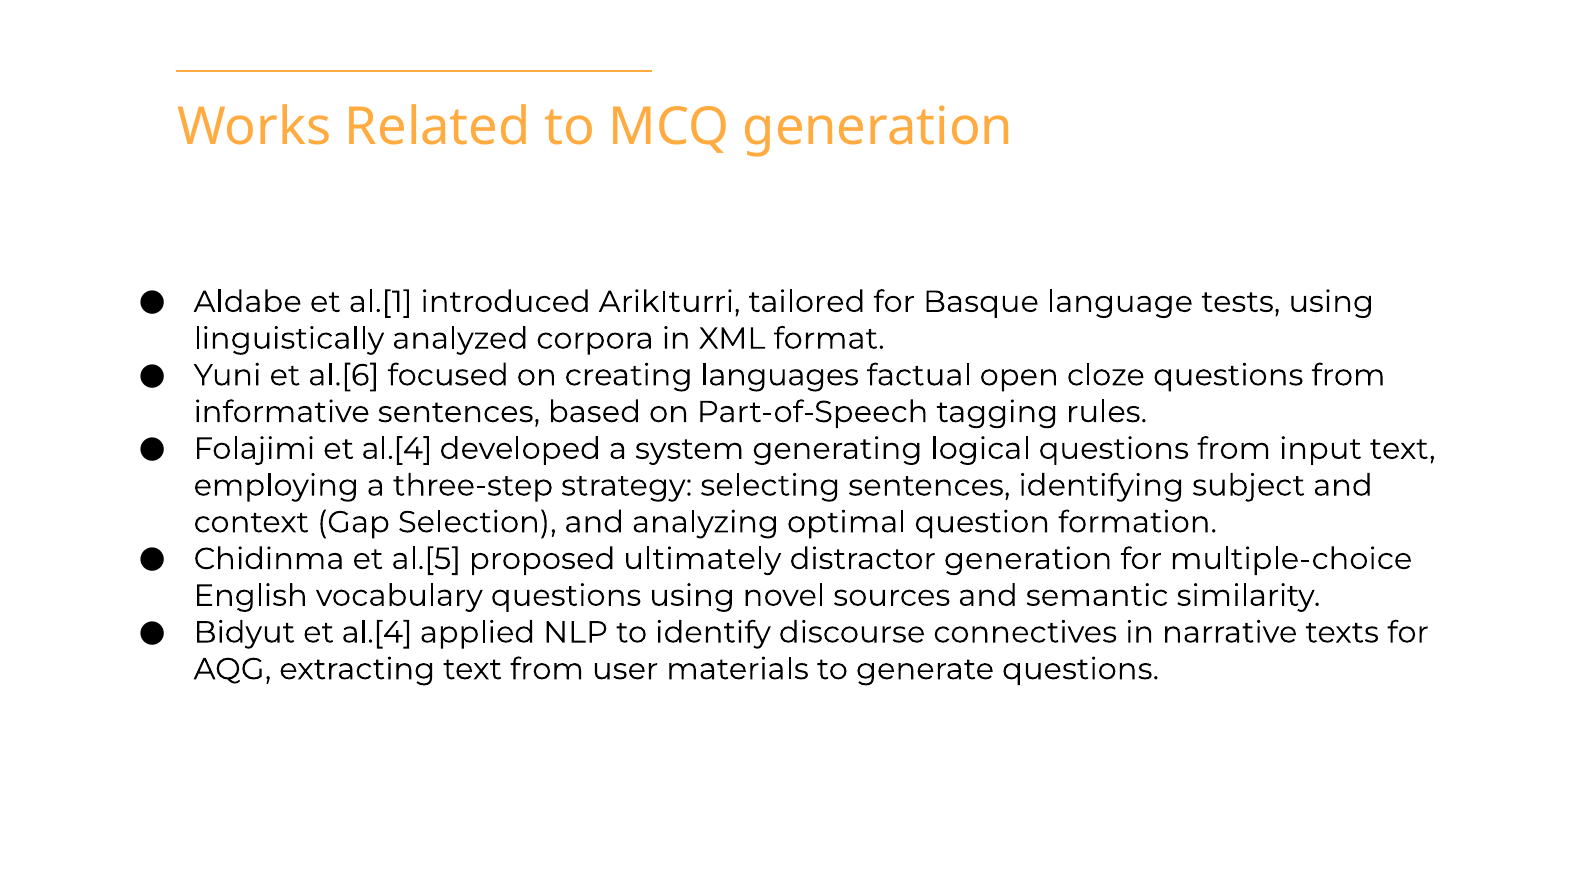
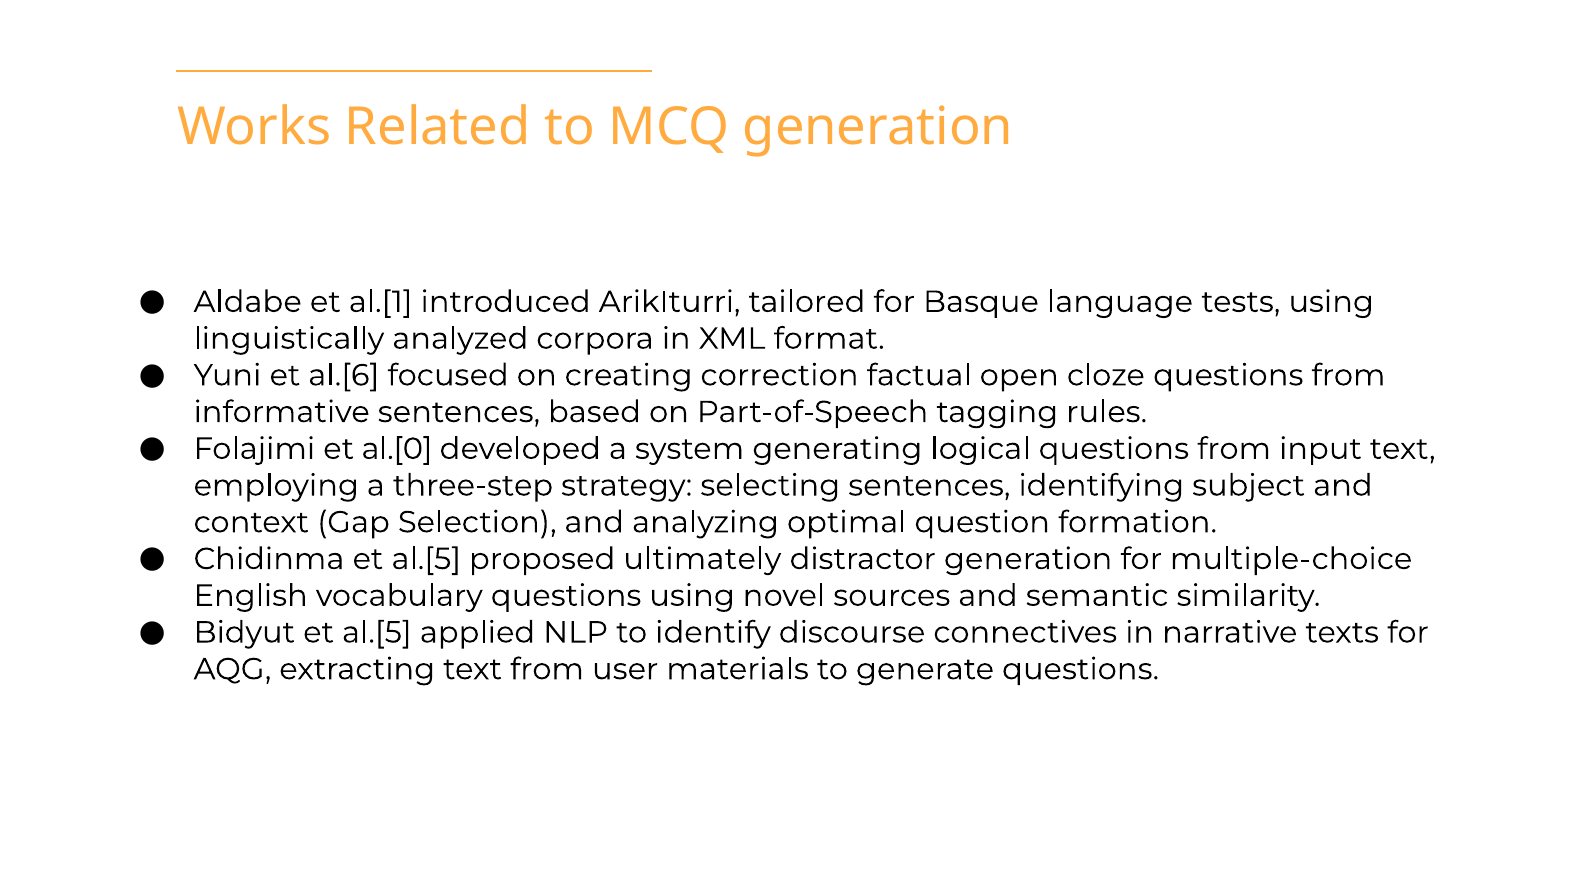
languages: languages -> correction
Folajimi et al.[4: al.[4 -> al.[0
Bidyut et al.[4: al.[4 -> al.[5
